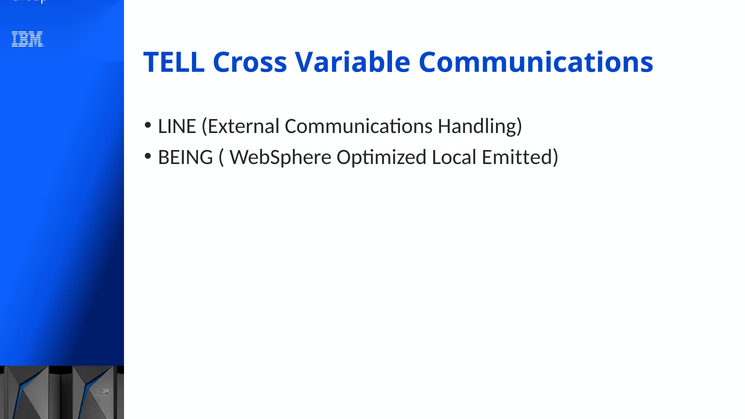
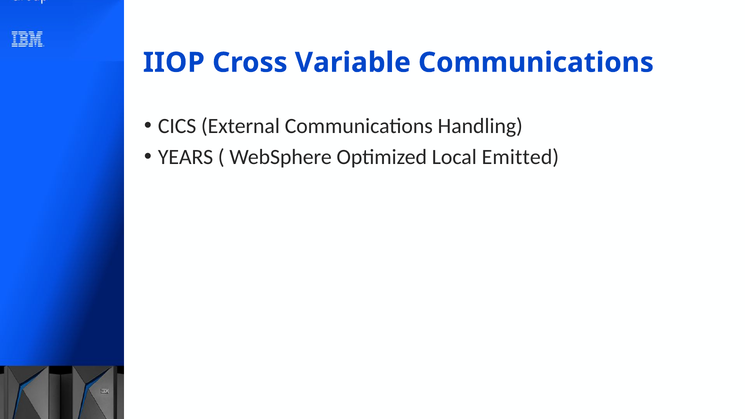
TELL: TELL -> IIOP
LINE: LINE -> CICS
BEING: BEING -> YEARS
